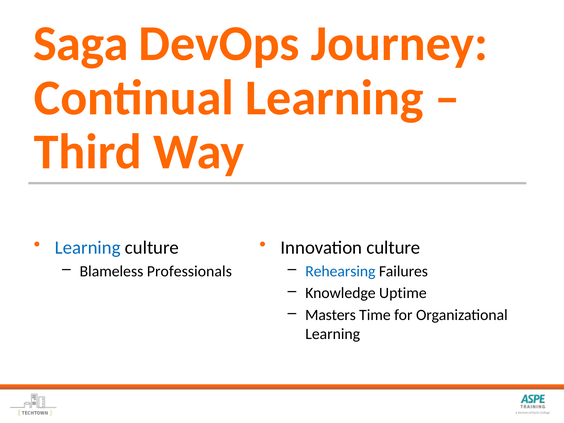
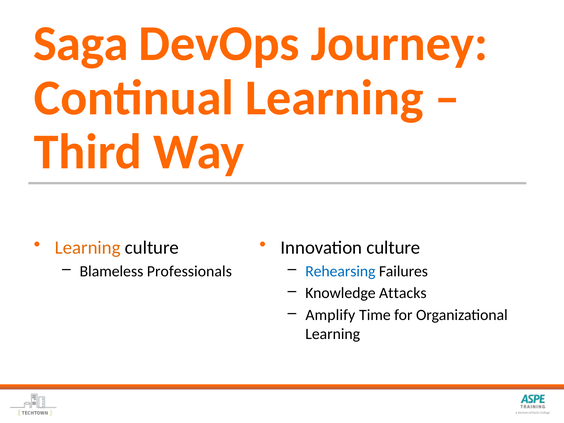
Learning at (88, 248) colour: blue -> orange
Uptime: Uptime -> Attacks
Masters: Masters -> Amplify
